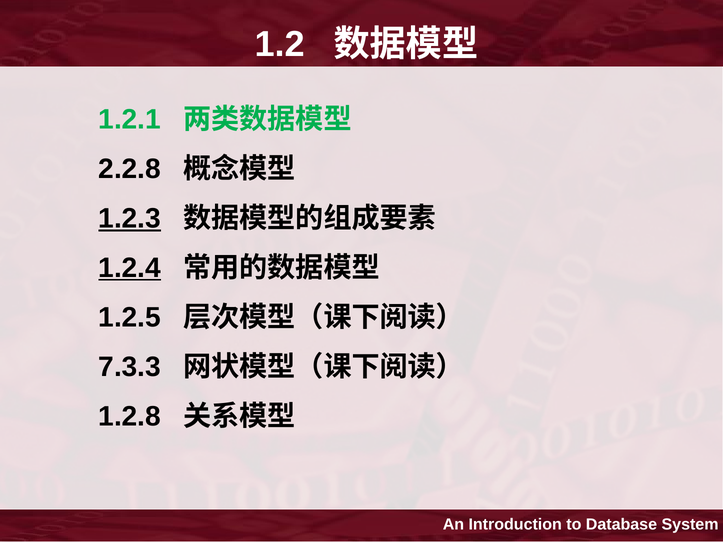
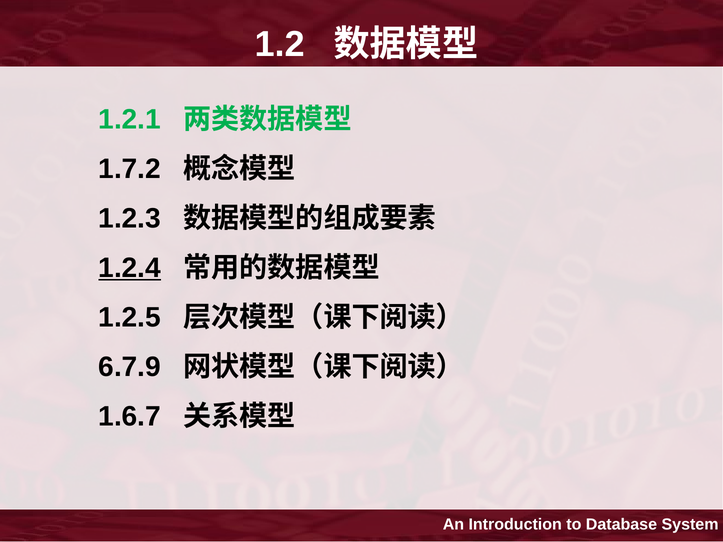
2.2.8: 2.2.8 -> 1.7.2
1.2.3 underline: present -> none
7.3.3: 7.3.3 -> 6.7.9
1.2.8: 1.2.8 -> 1.6.7
